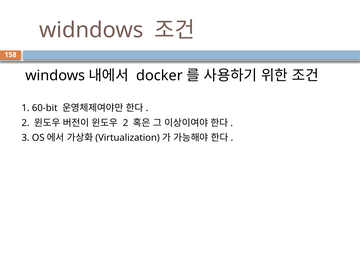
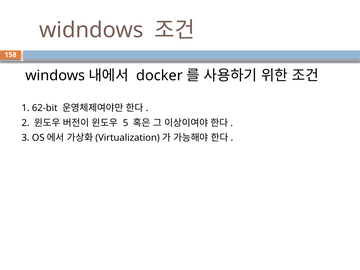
60-bit: 60-bit -> 62-bit
2 at (126, 123): 2 -> 5
